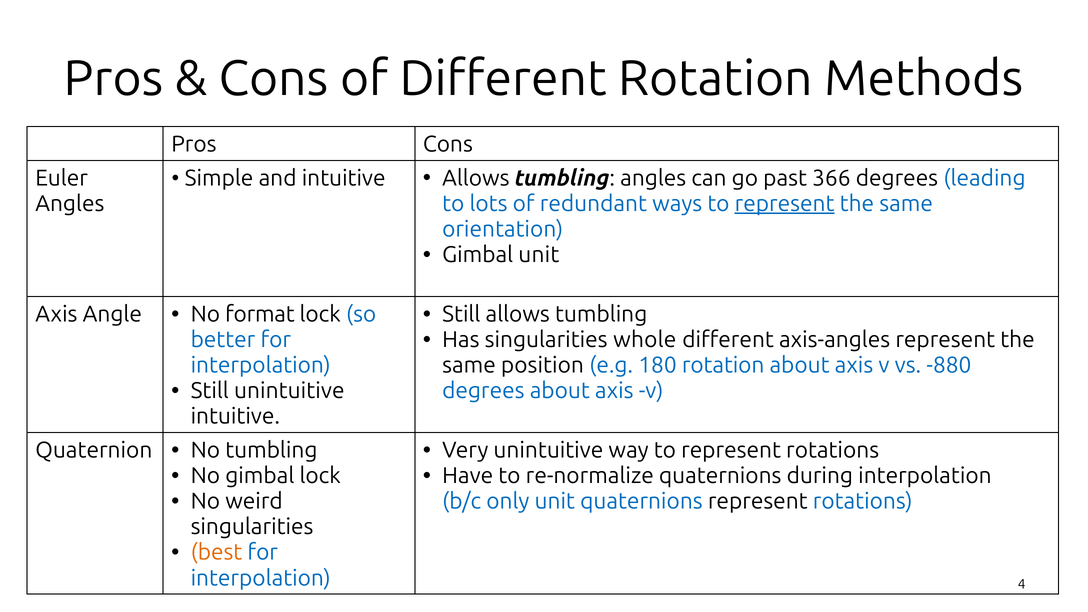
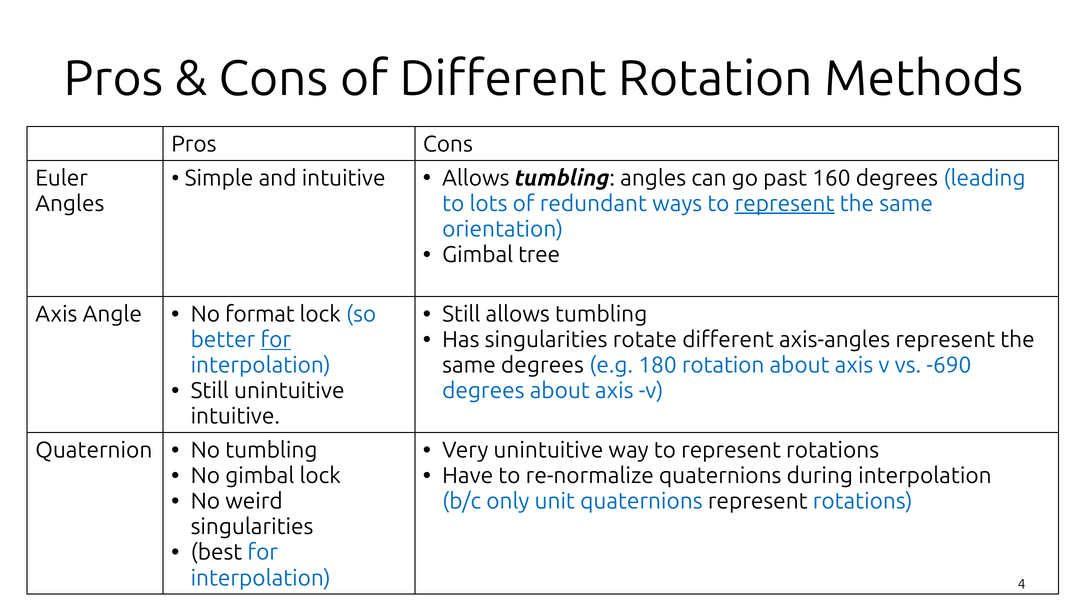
366: 366 -> 160
Gimbal unit: unit -> tree
whole: whole -> rotate
for at (276, 340) underline: none -> present
same position: position -> degrees
-880: -880 -> -690
best colour: orange -> black
